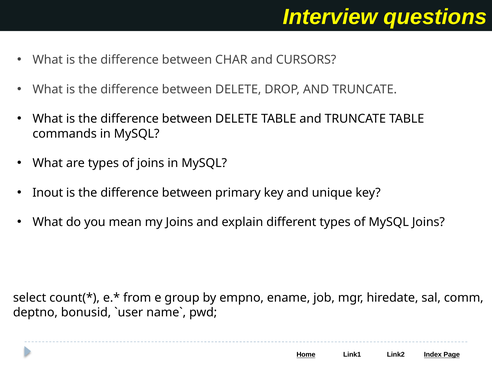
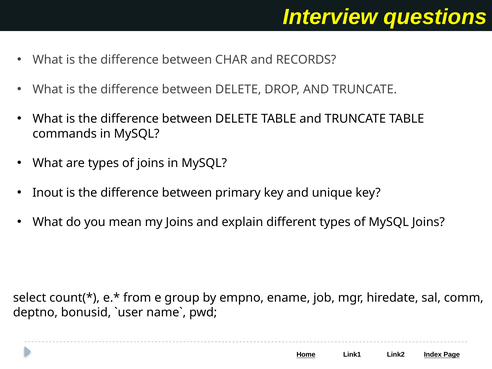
CURSORS: CURSORS -> RECORDS
